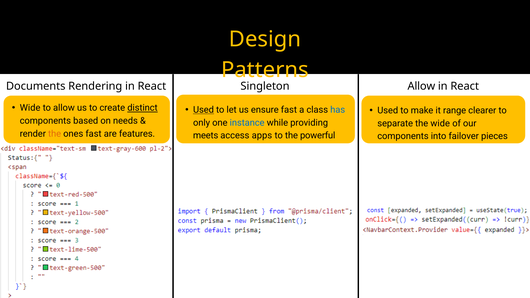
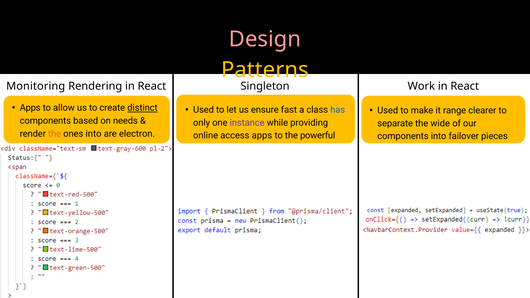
Design colour: yellow -> pink
Documents: Documents -> Monitoring
Singleton Allow: Allow -> Work
Wide at (30, 108): Wide -> Apps
Used at (204, 110) underline: present -> none
instance colour: blue -> purple
ones fast: fast -> into
features: features -> electron
meets: meets -> online
